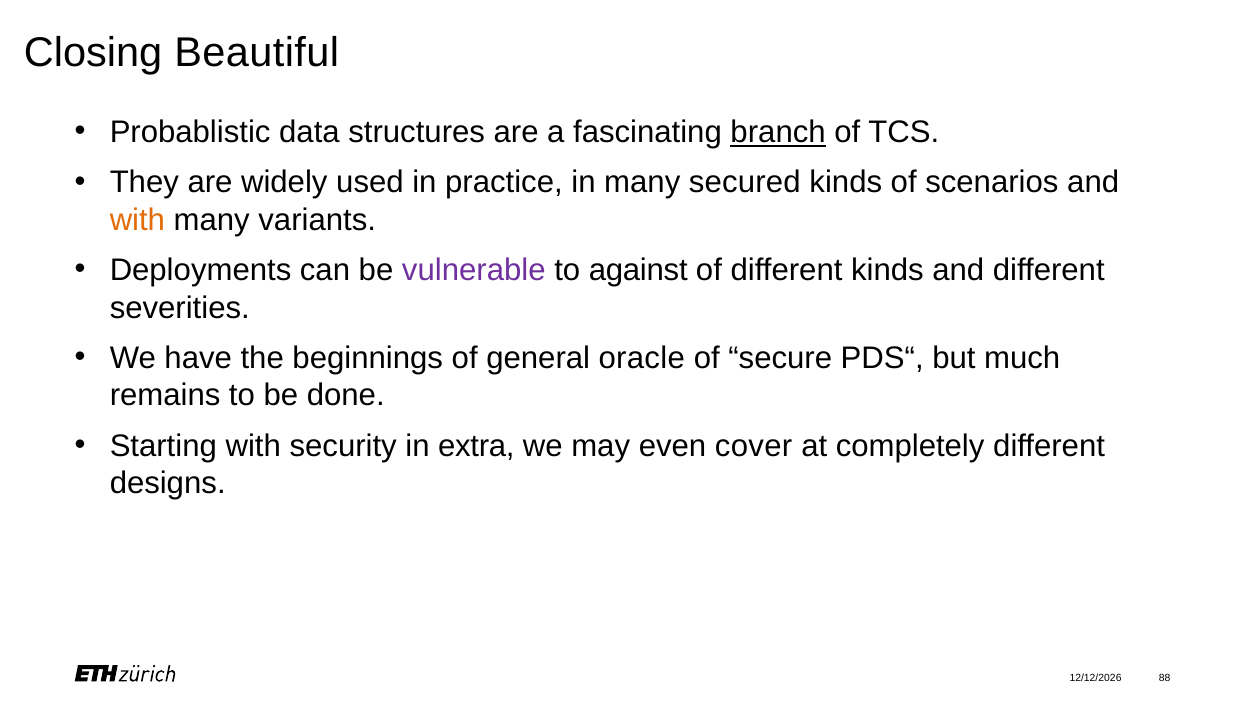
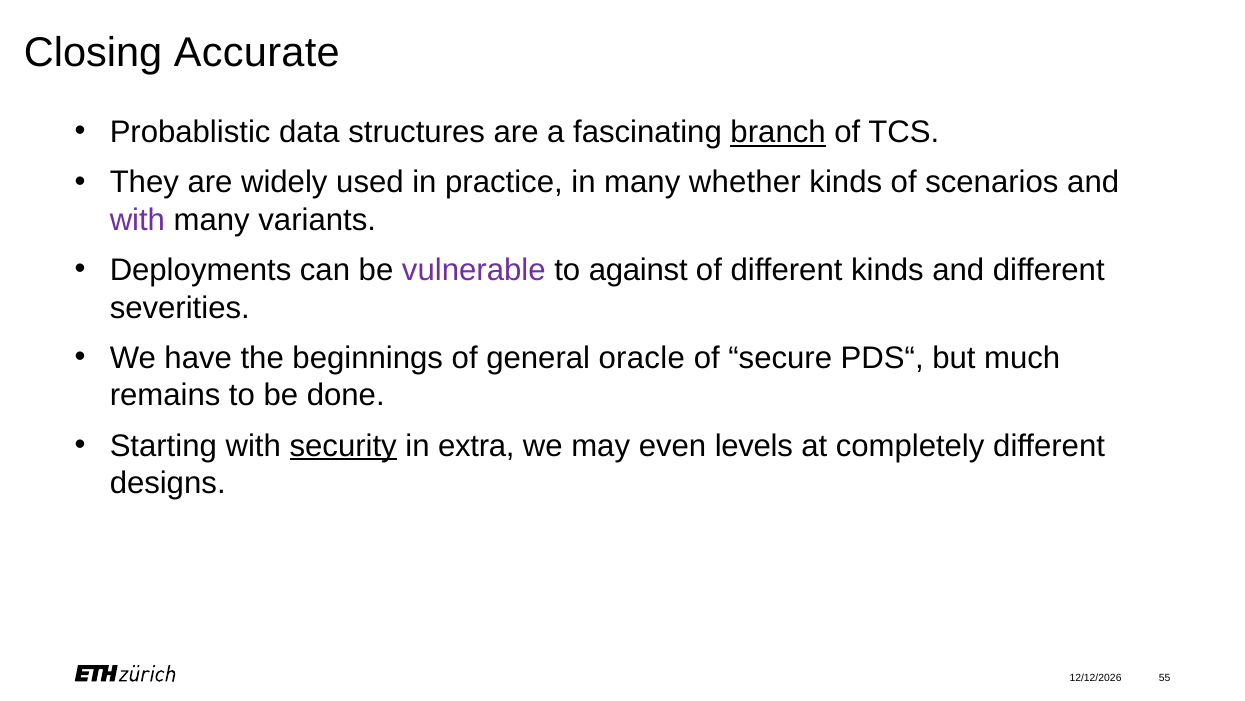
Beautiful: Beautiful -> Accurate
secured: secured -> whether
with at (137, 220) colour: orange -> purple
security underline: none -> present
cover: cover -> levels
88: 88 -> 55
